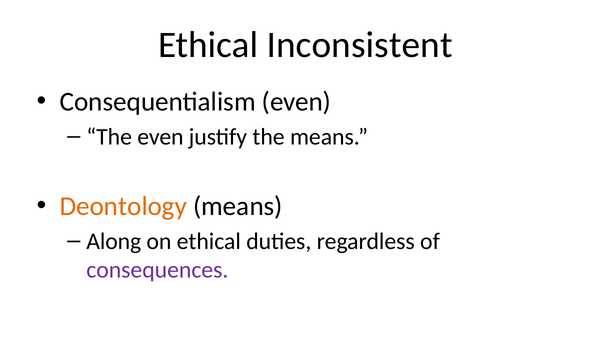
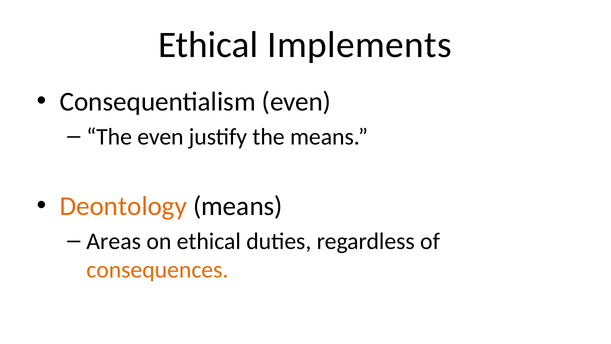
Inconsistent: Inconsistent -> Implements
Along: Along -> Areas
consequences colour: purple -> orange
